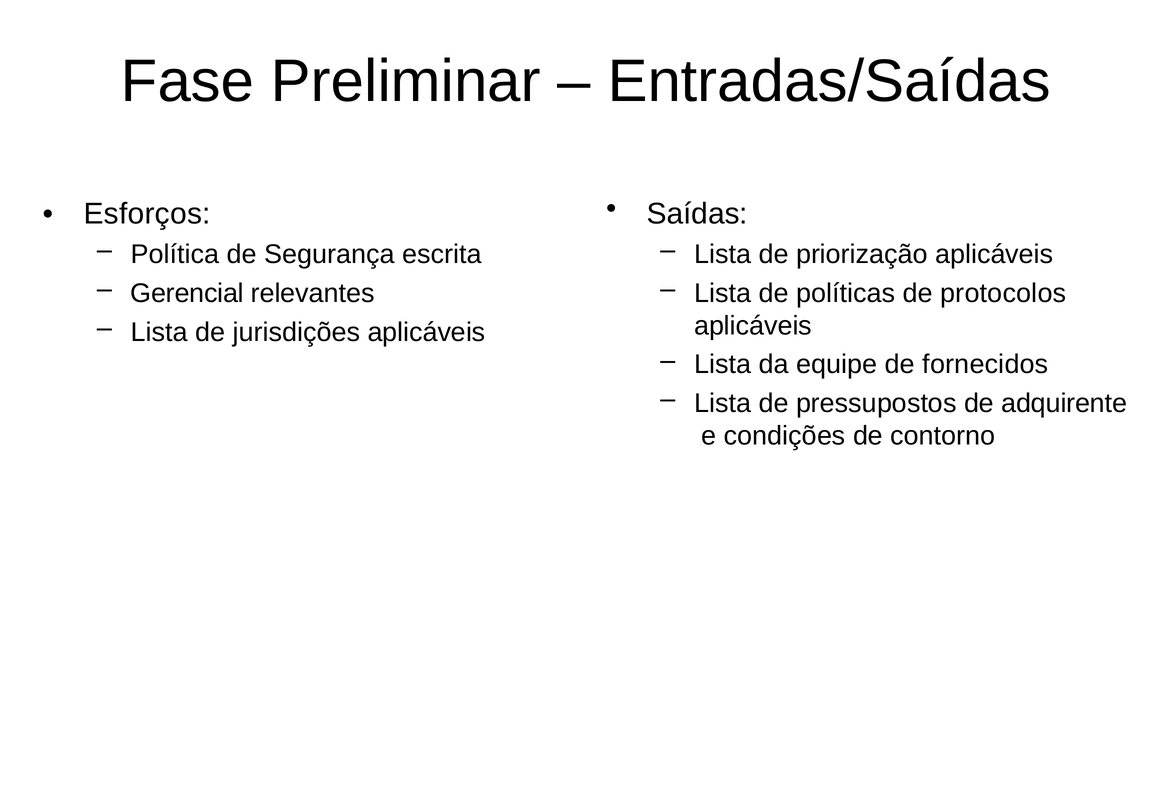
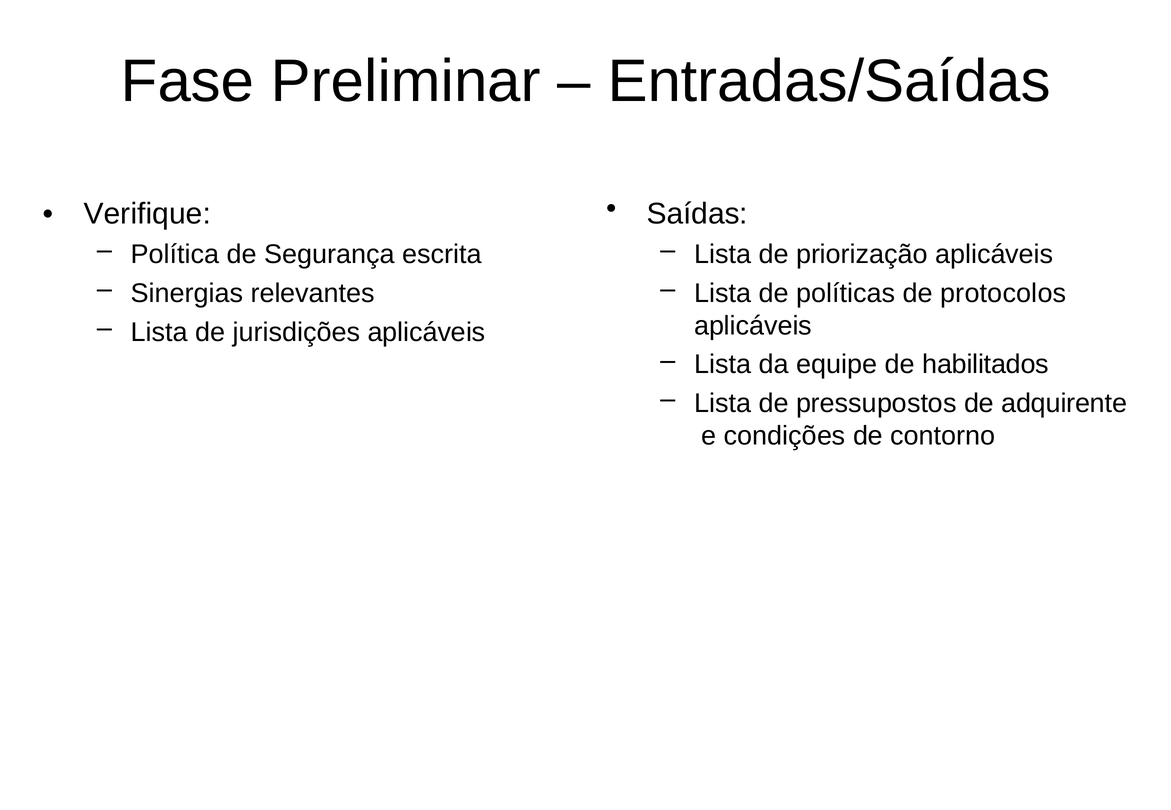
Esforços: Esforços -> Verifique
Gerencial: Gerencial -> Sinergias
fornecidos: fornecidos -> habilitados
